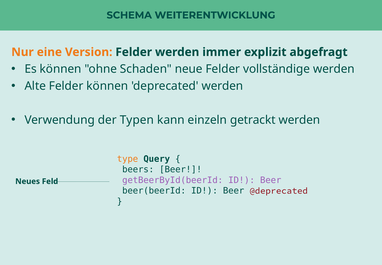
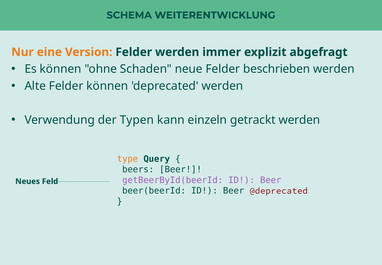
vollständige: vollständige -> beschrieben
